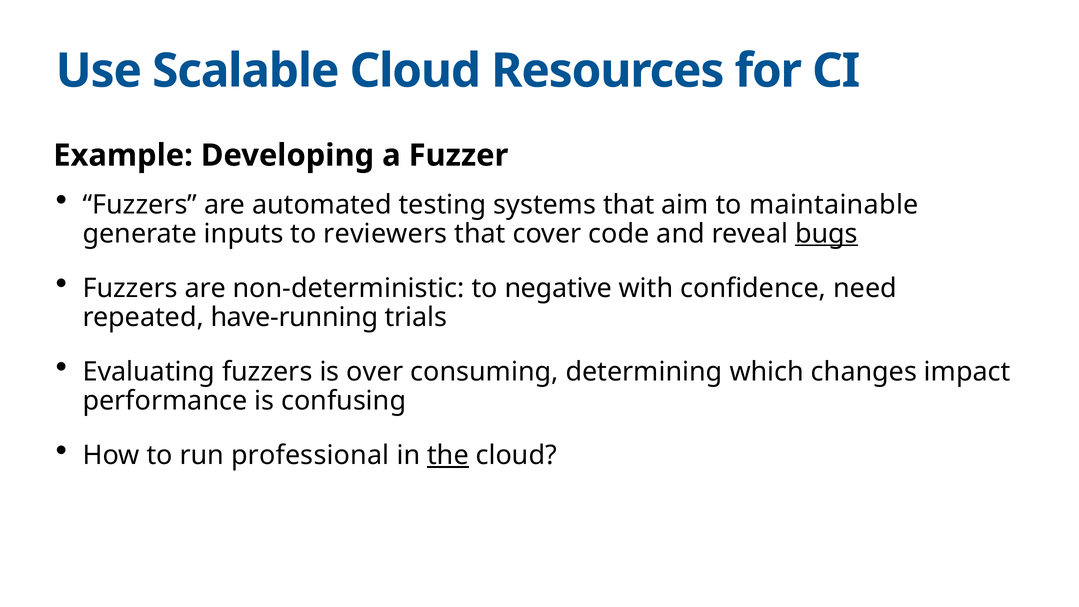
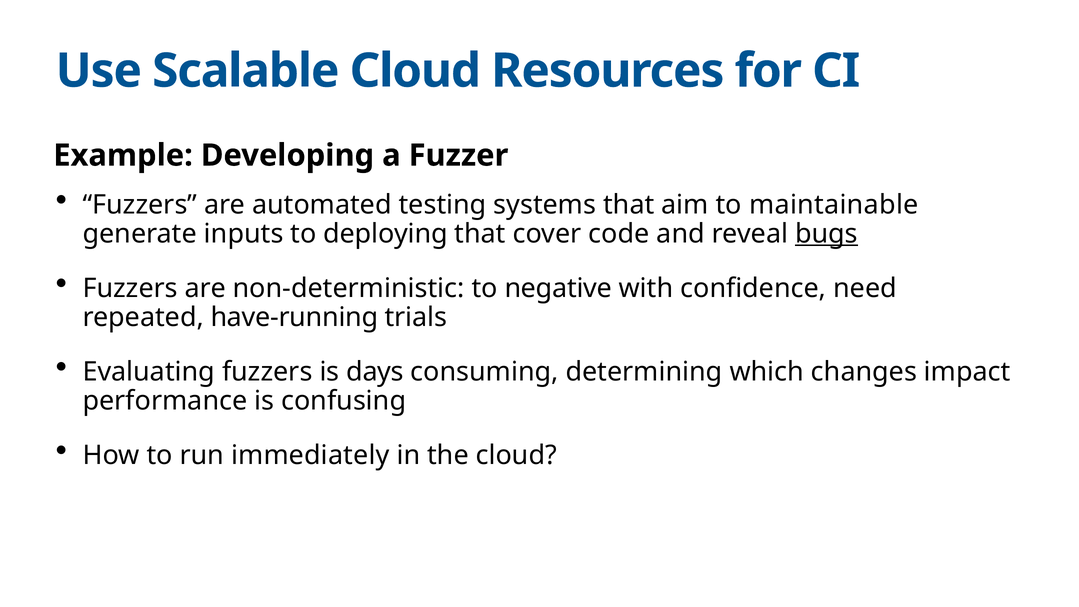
reviewers: reviewers -> deploying
over: over -> days
professional: professional -> immediately
the underline: present -> none
